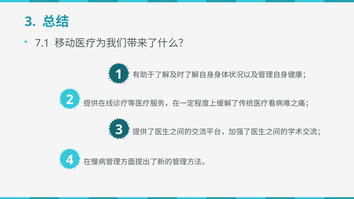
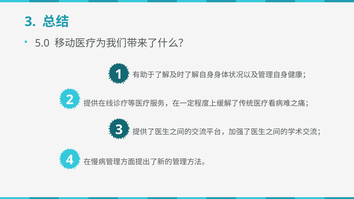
7.1: 7.1 -> 5.0
